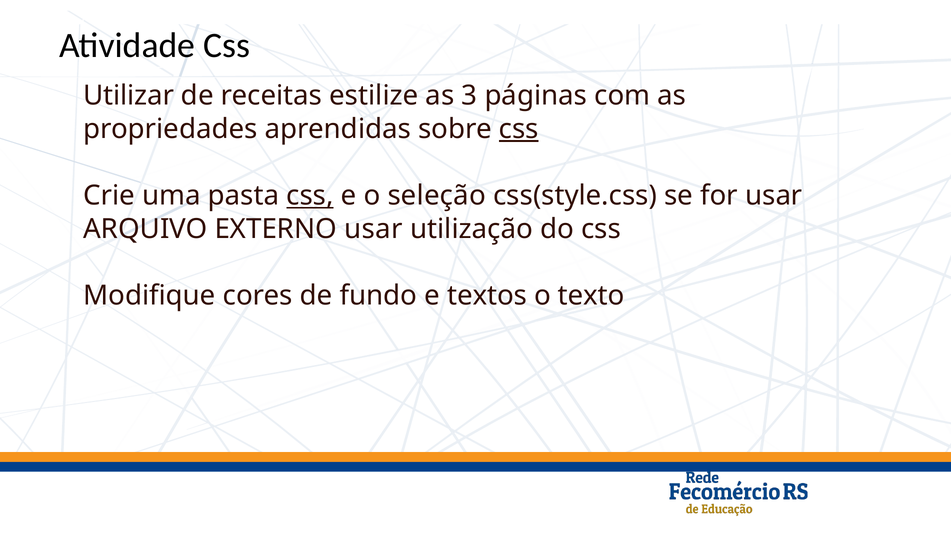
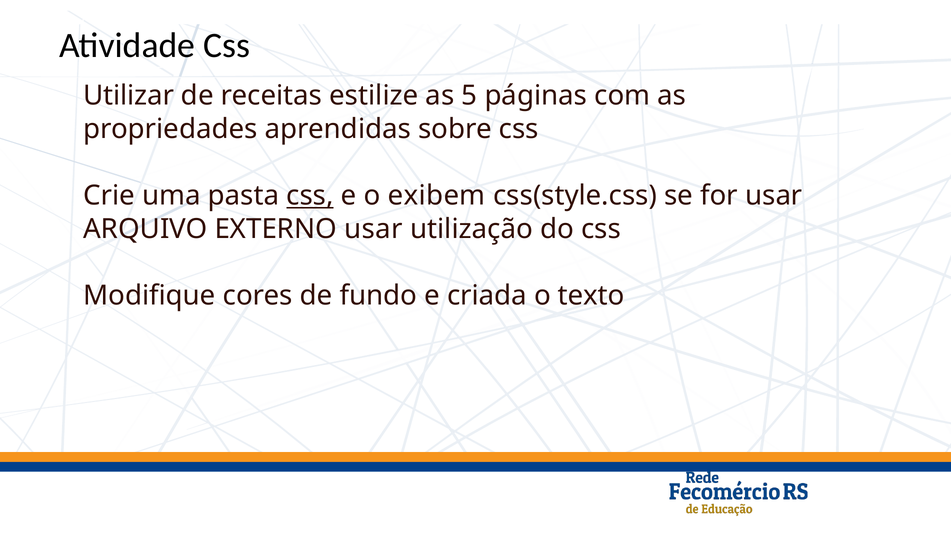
3: 3 -> 5
css at (519, 129) underline: present -> none
seleção: seleção -> exibem
textos: textos -> criada
